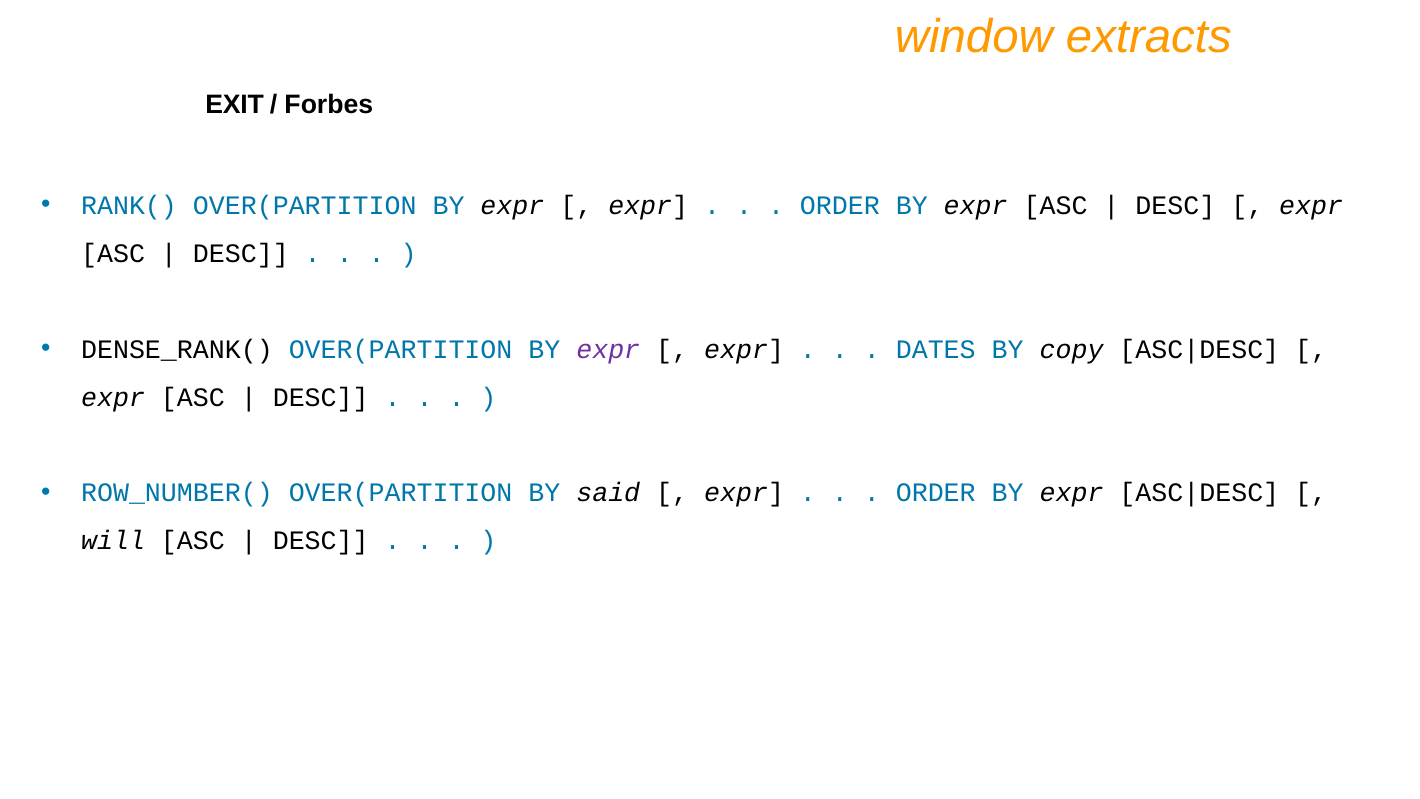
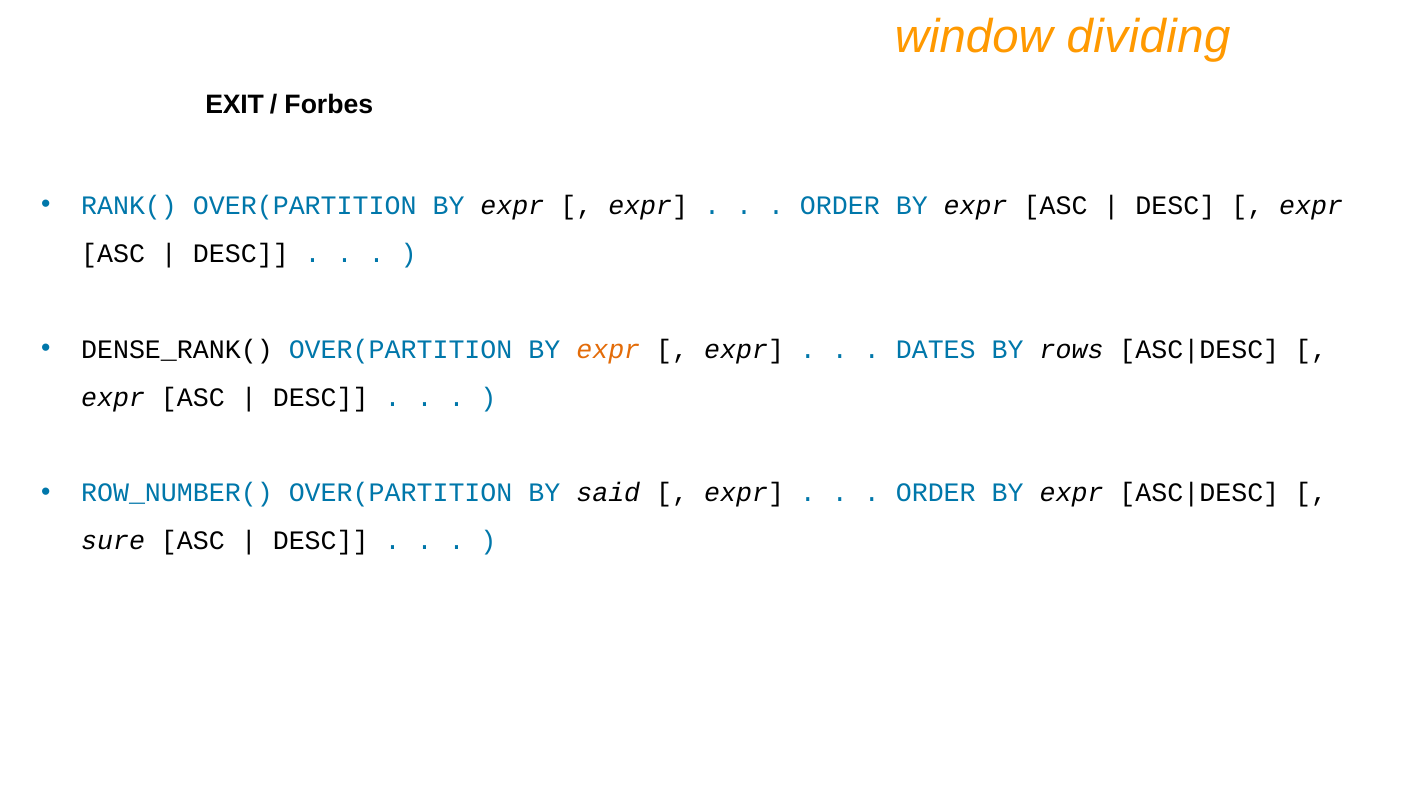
extracts: extracts -> dividing
expr at (608, 349) colour: purple -> orange
copy: copy -> rows
will: will -> sure
